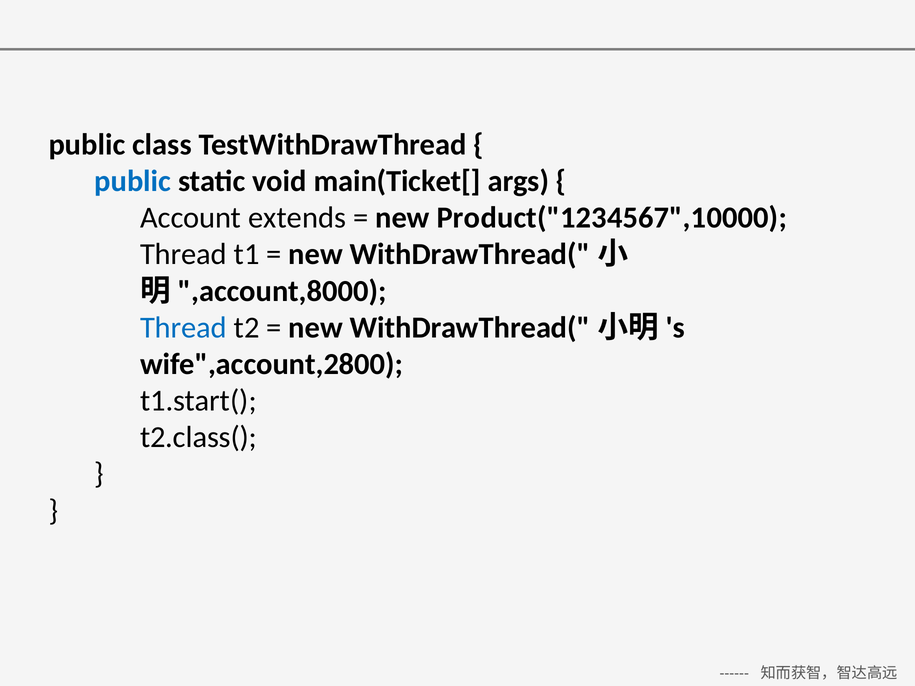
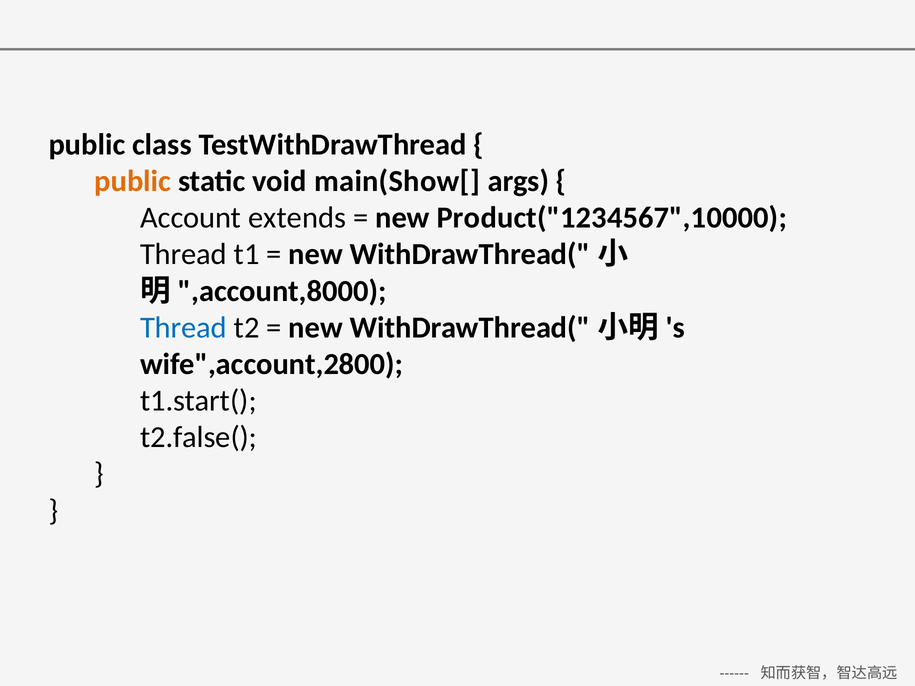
public at (133, 181) colour: blue -> orange
main(Ticket[: main(Ticket[ -> main(Show[
t2.class(: t2.class( -> t2.false(
